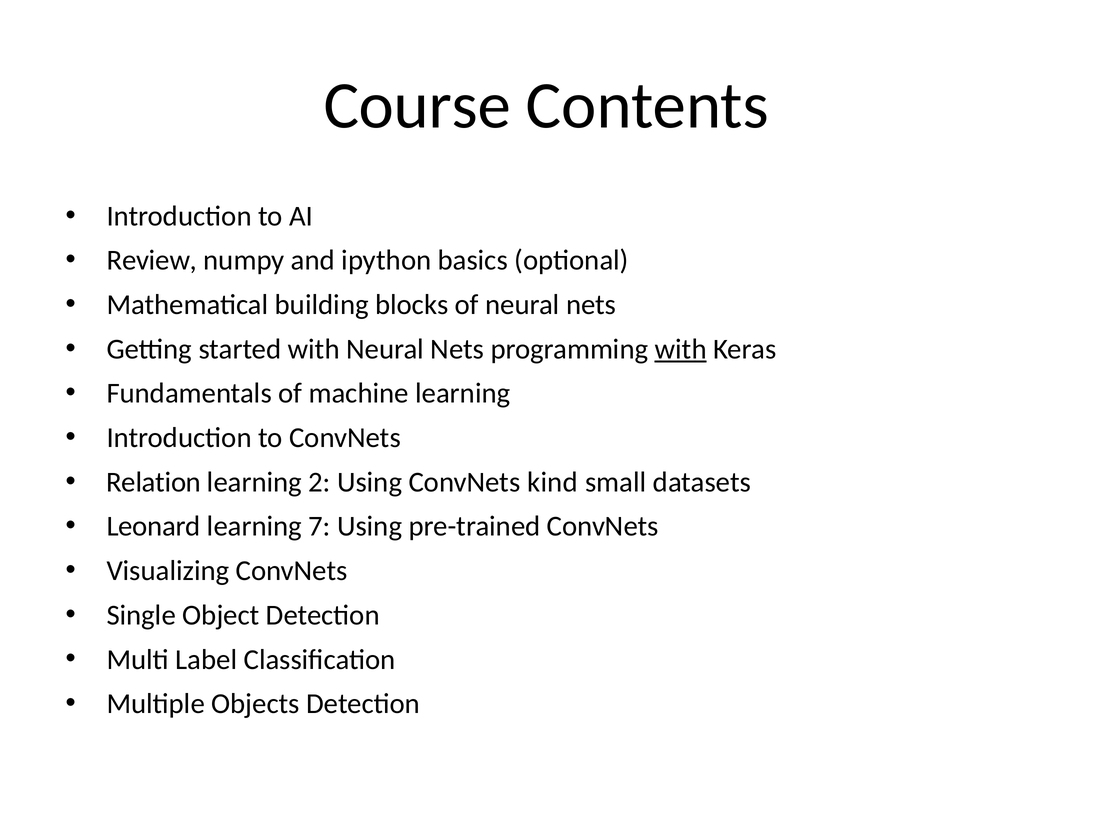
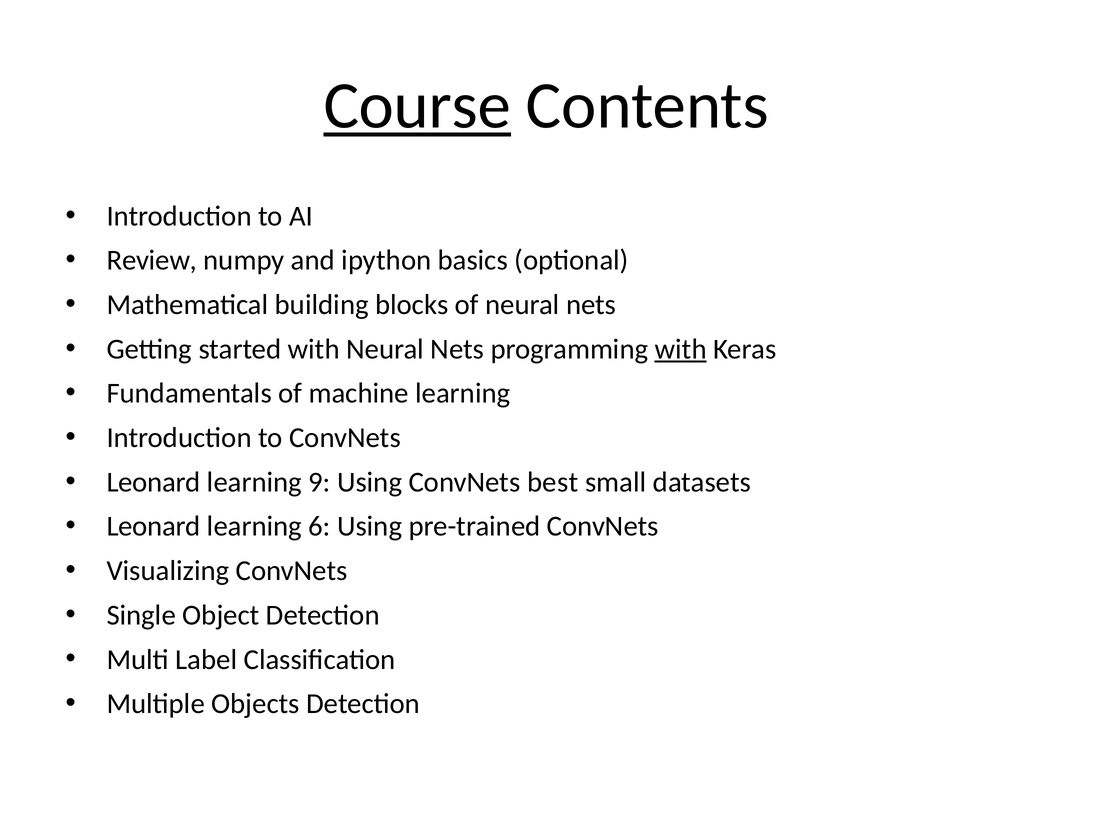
Course underline: none -> present
Relation at (154, 482): Relation -> Leonard
2: 2 -> 9
kind: kind -> best
7: 7 -> 6
